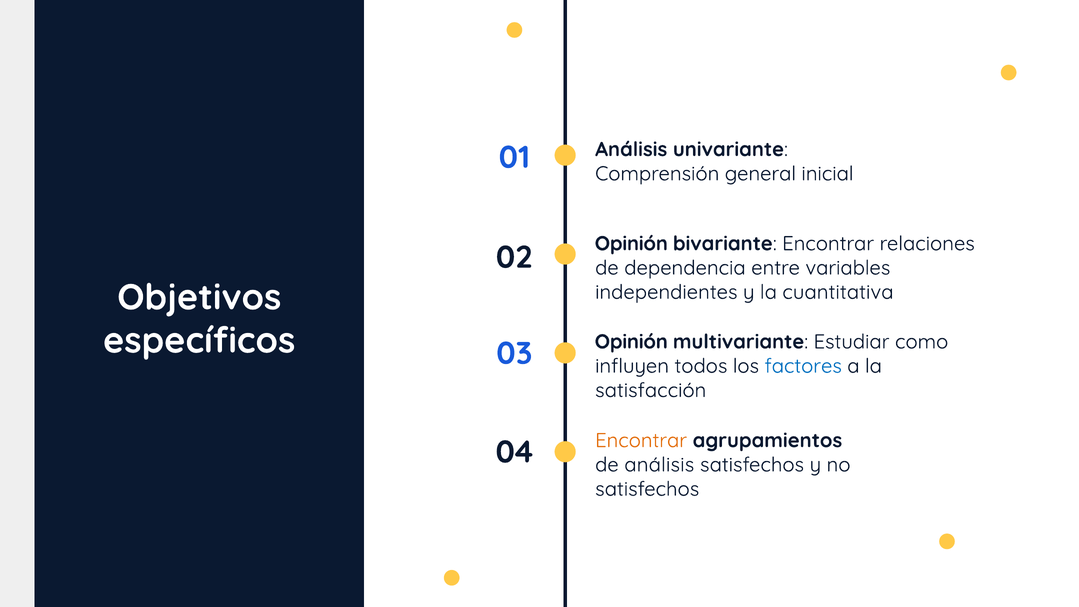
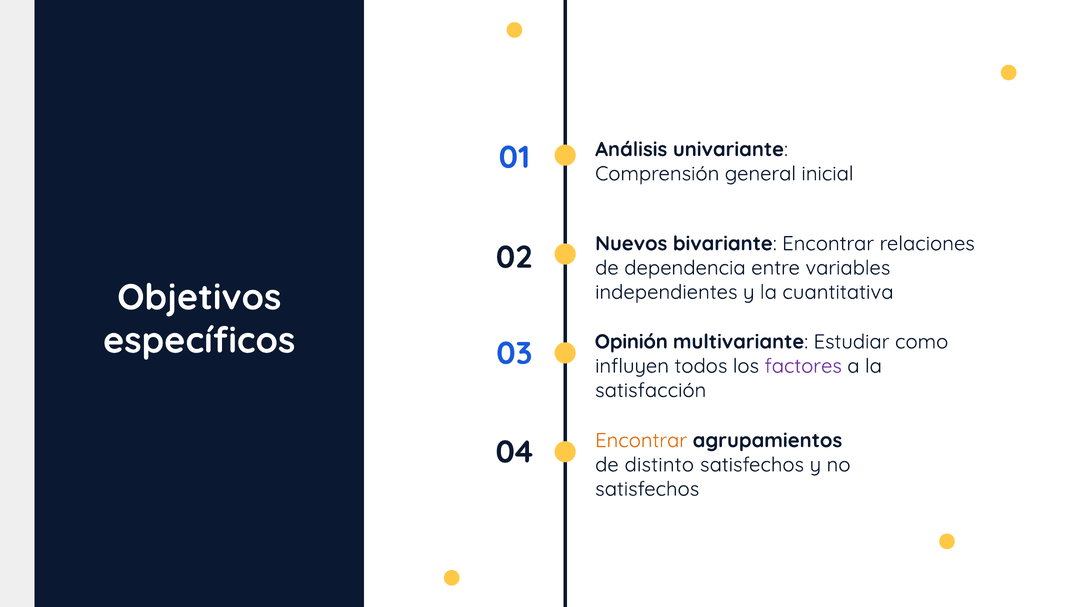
02 Opinión: Opinión -> Nuevos
factores colour: blue -> purple
de análisis: análisis -> distinto
